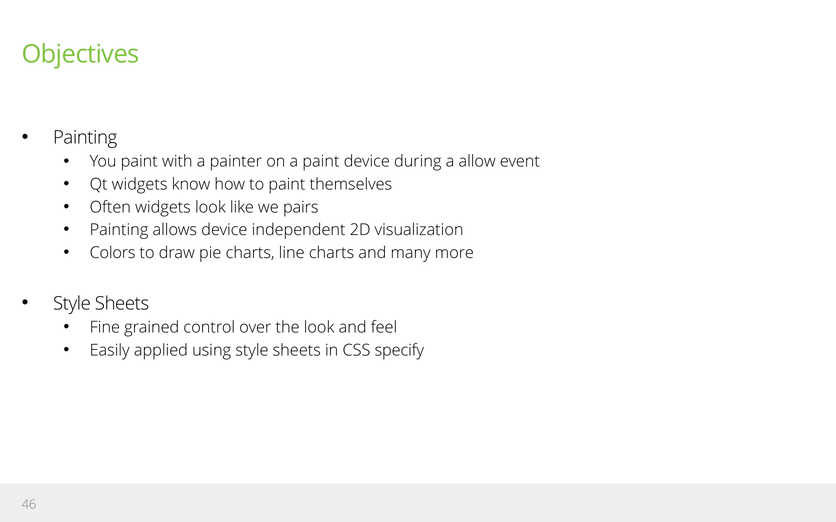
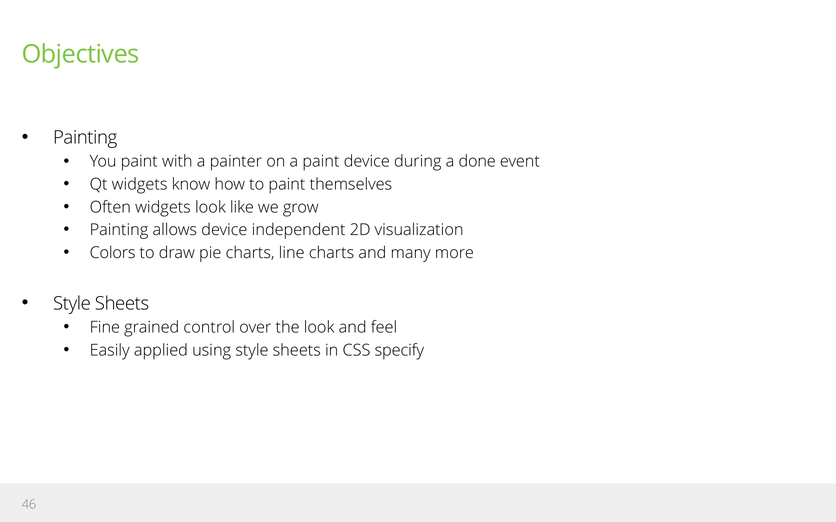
allow: allow -> done
pairs: pairs -> grow
